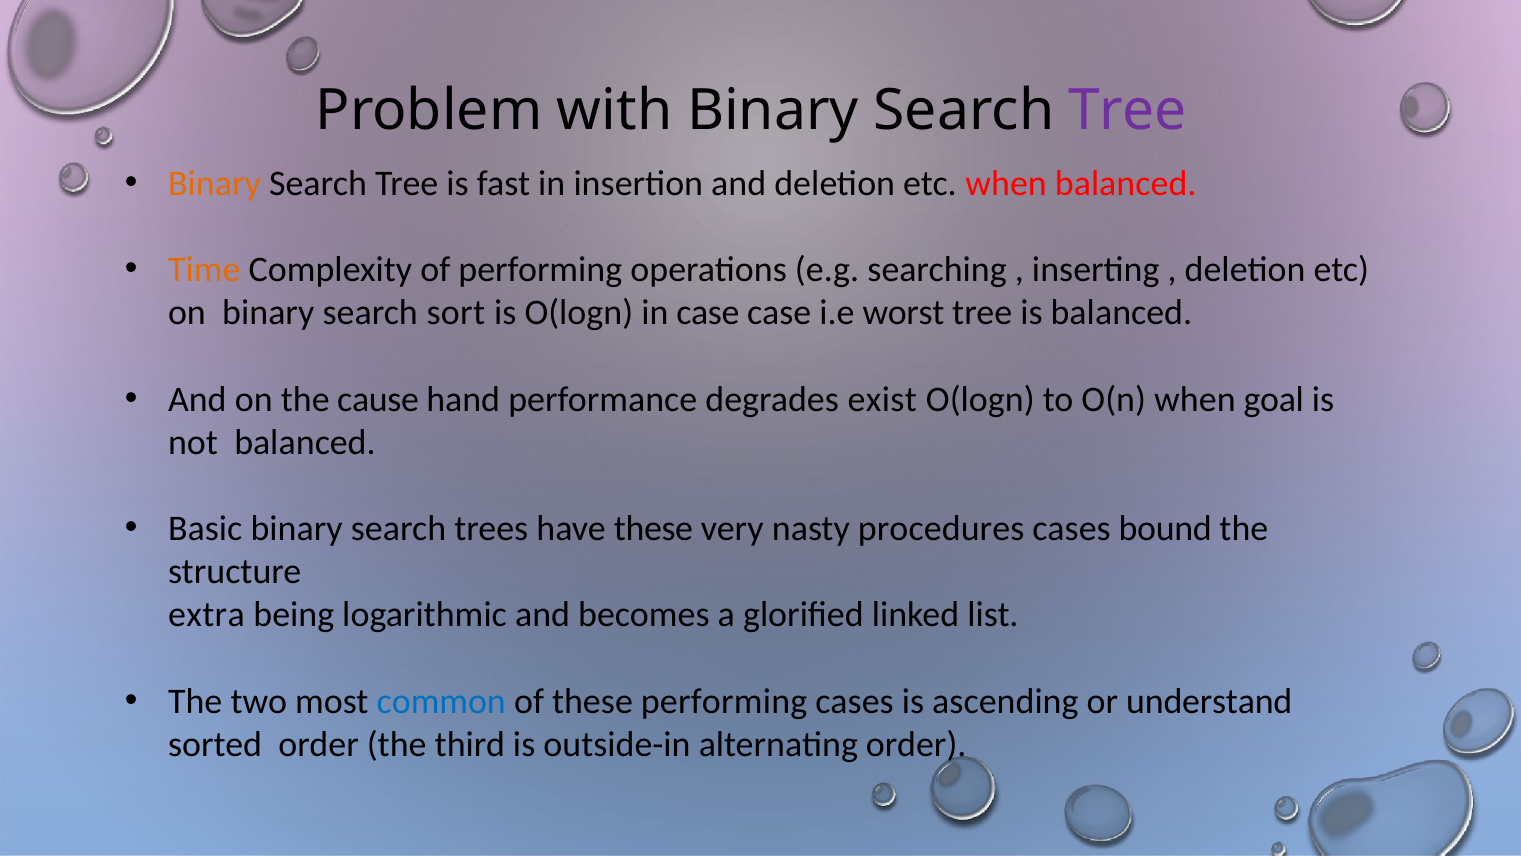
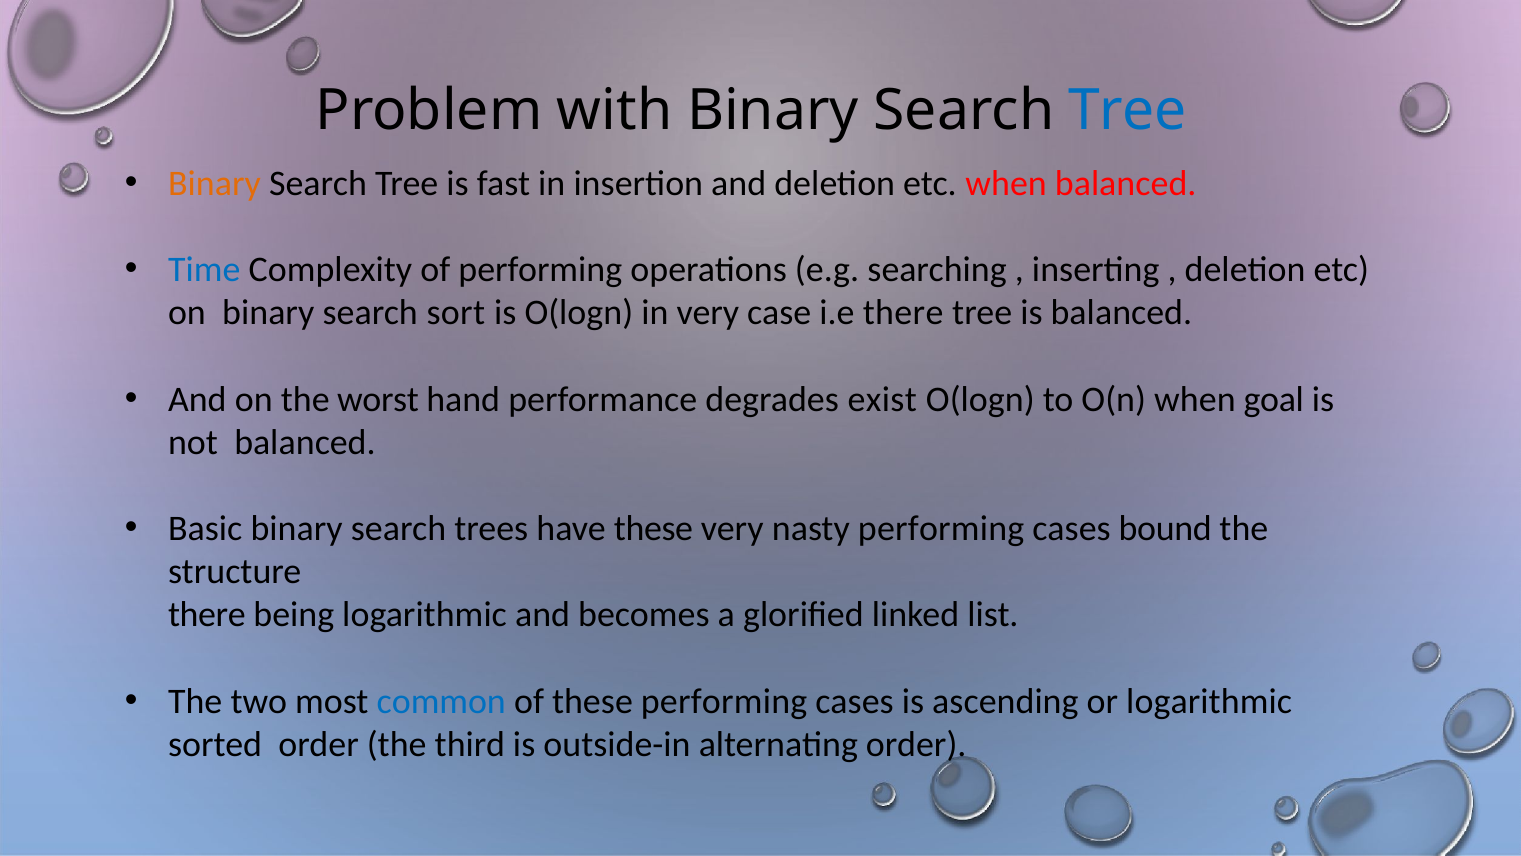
Tree at (1127, 111) colour: purple -> blue
Time colour: orange -> blue
in case: case -> very
i.e worst: worst -> there
cause: cause -> worst
nasty procedures: procedures -> performing
extra at (206, 615): extra -> there
or understand: understand -> logarithmic
